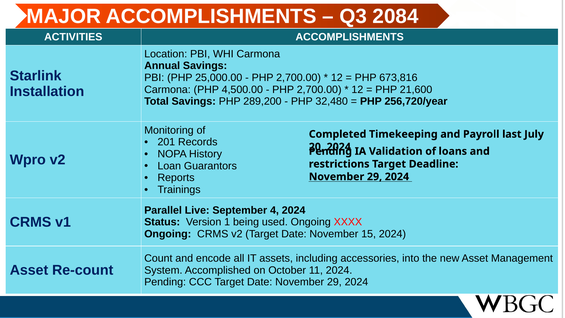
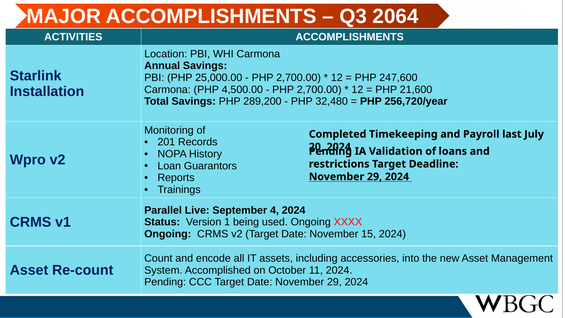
2084: 2084 -> 2064
673,816: 673,816 -> 247,600
